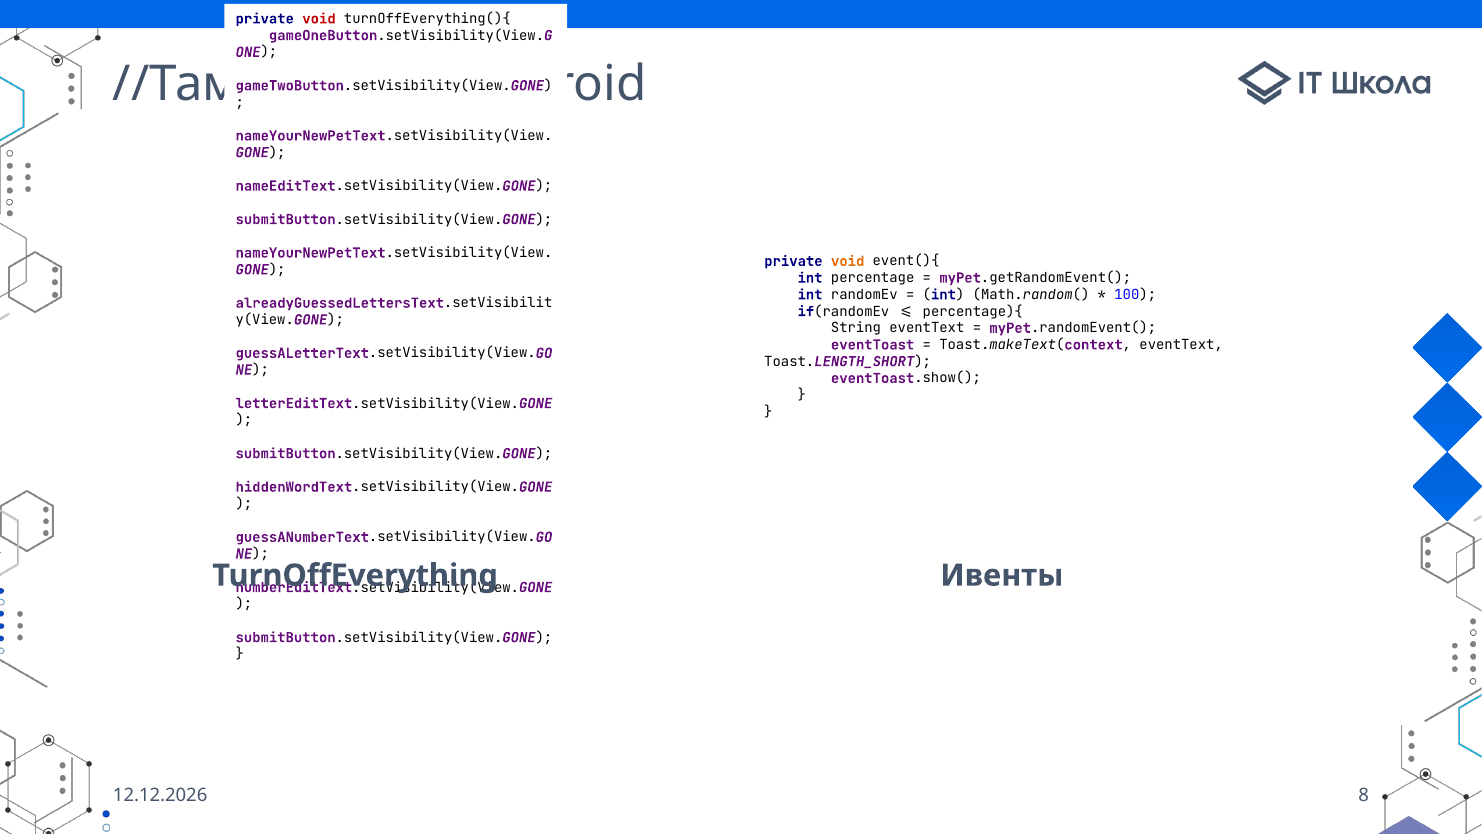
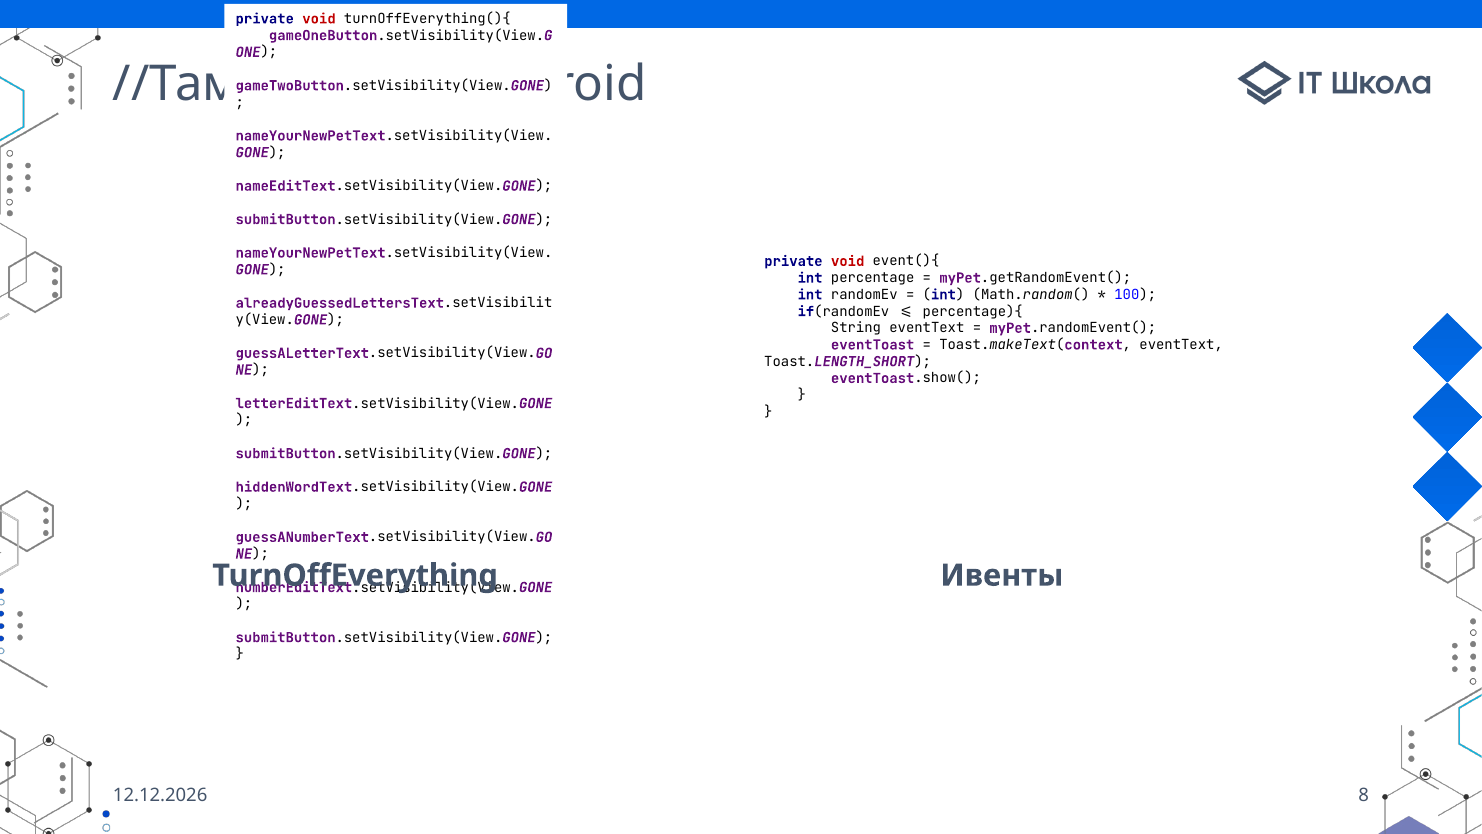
void at (848, 261) colour: orange -> red
